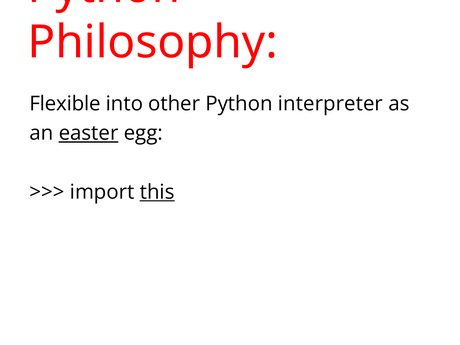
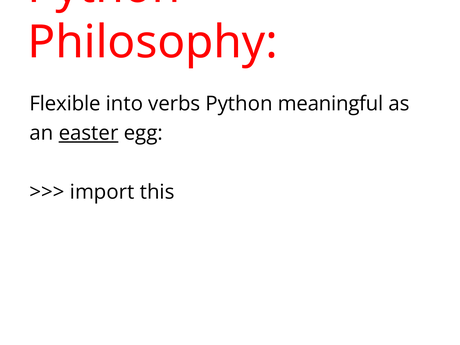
other: other -> verbs
interpreter: interpreter -> meaningful
this underline: present -> none
